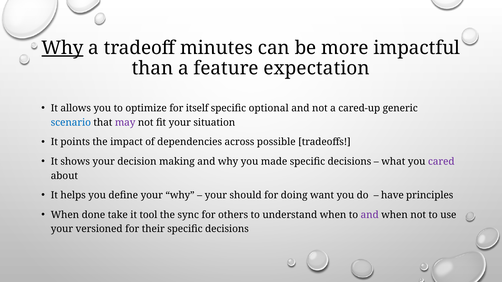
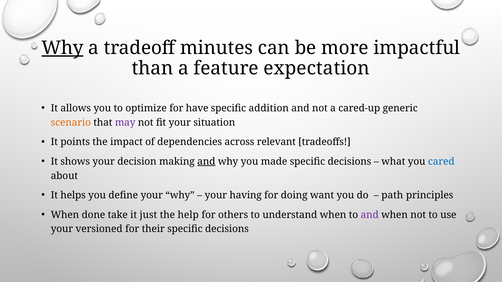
itself: itself -> have
optional: optional -> addition
scenario colour: blue -> orange
possible: possible -> relevant
and at (206, 162) underline: none -> present
cared colour: purple -> blue
should: should -> having
have: have -> path
tool: tool -> just
sync: sync -> help
